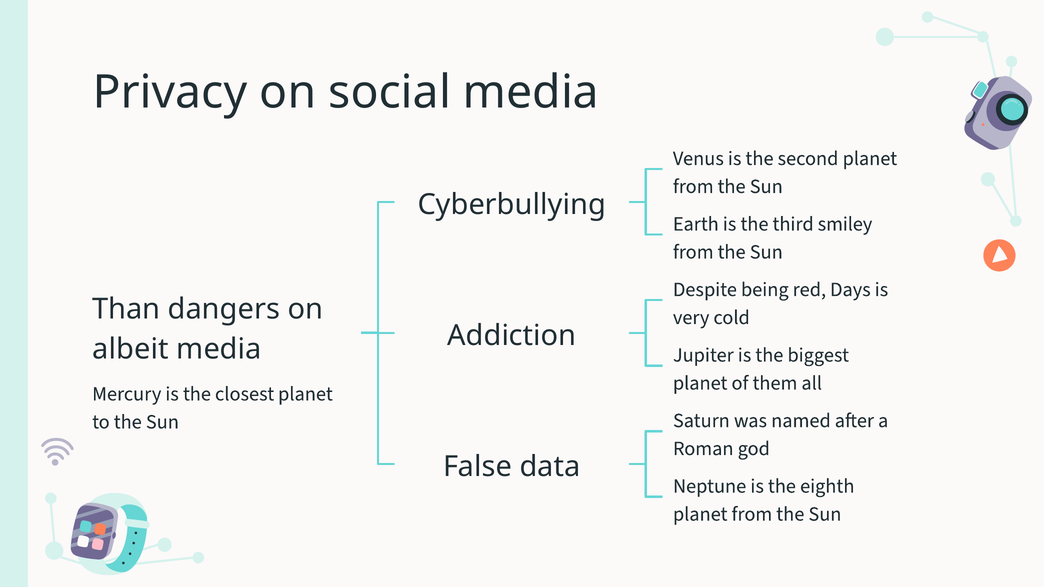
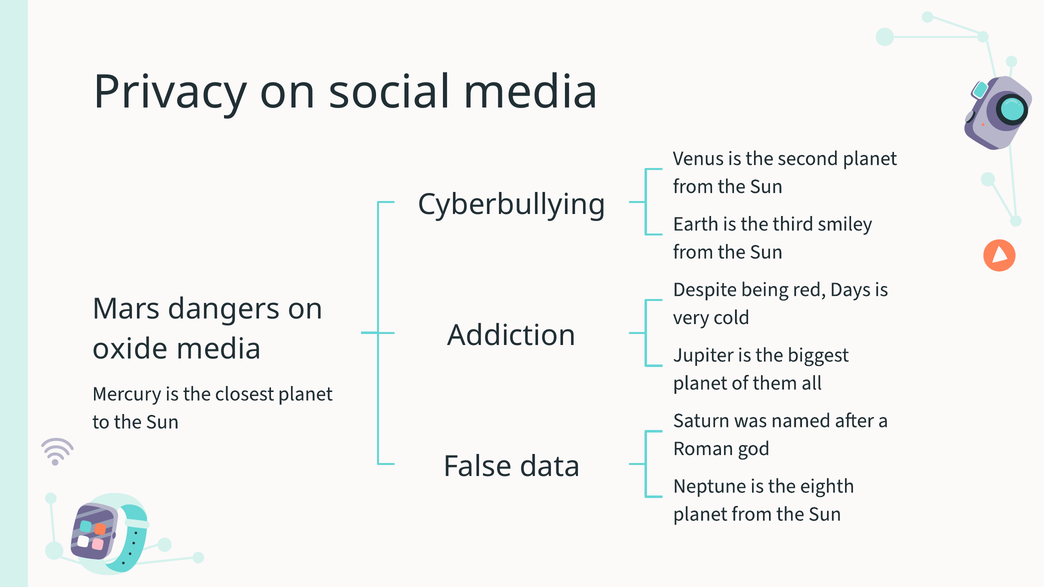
Than: Than -> Mars
albeit: albeit -> oxide
